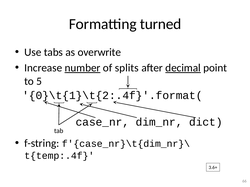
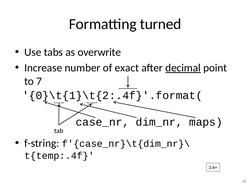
number underline: present -> none
splits: splits -> exact
5: 5 -> 7
dict: dict -> maps
